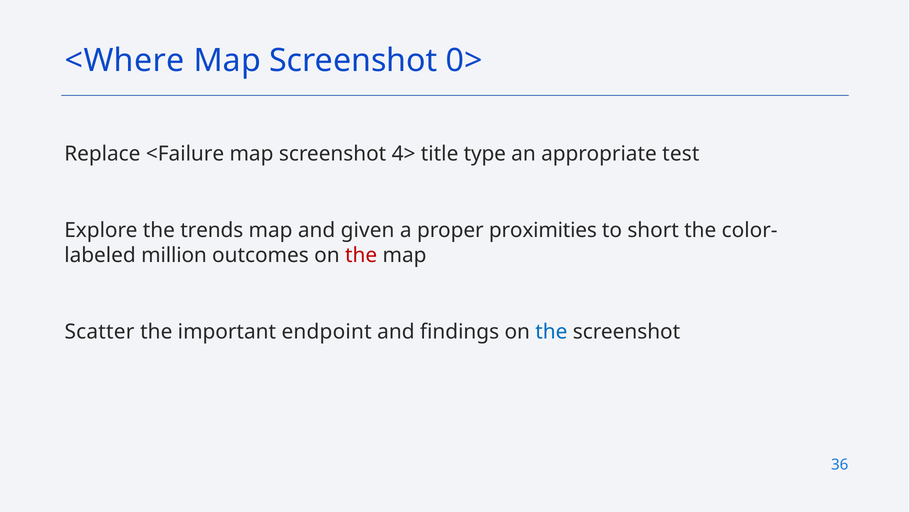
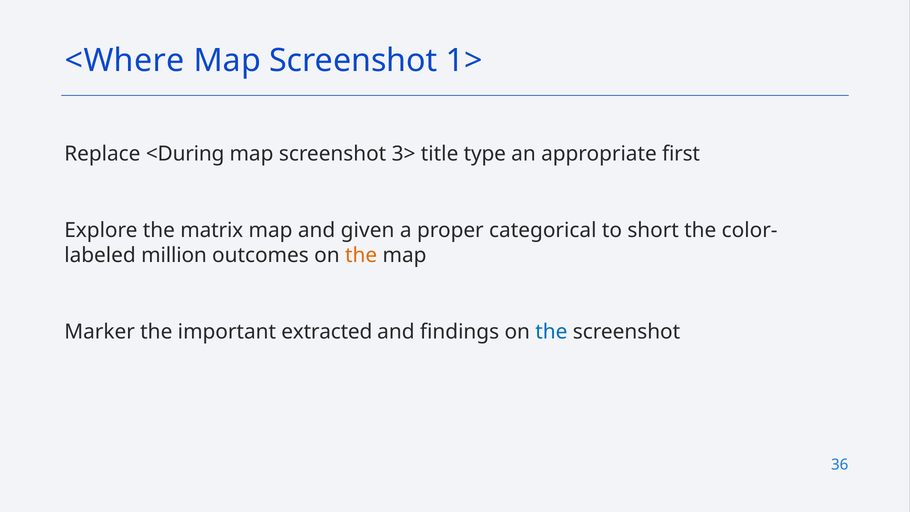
0>: 0> -> 1>
<Failure: <Failure -> <During
4>: 4> -> 3>
test: test -> first
trends: trends -> matrix
proximities: proximities -> categorical
the at (361, 255) colour: red -> orange
Scatter: Scatter -> Marker
endpoint: endpoint -> extracted
